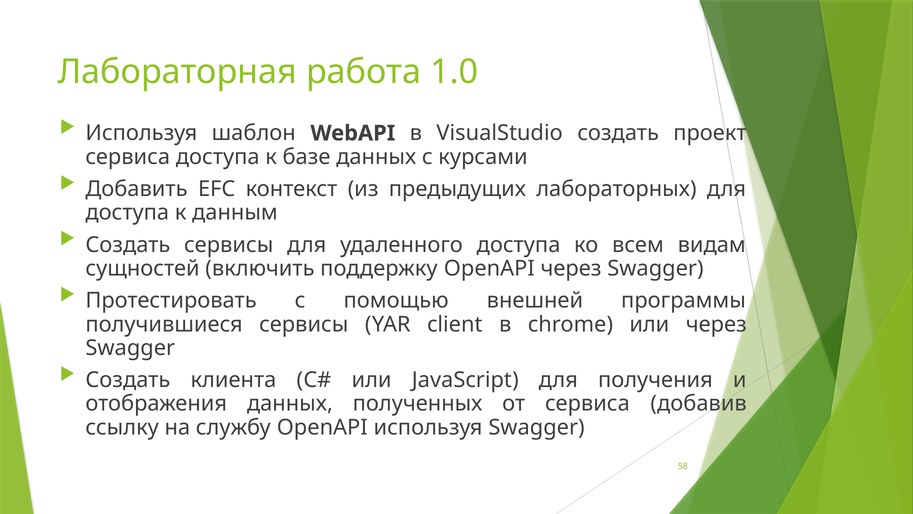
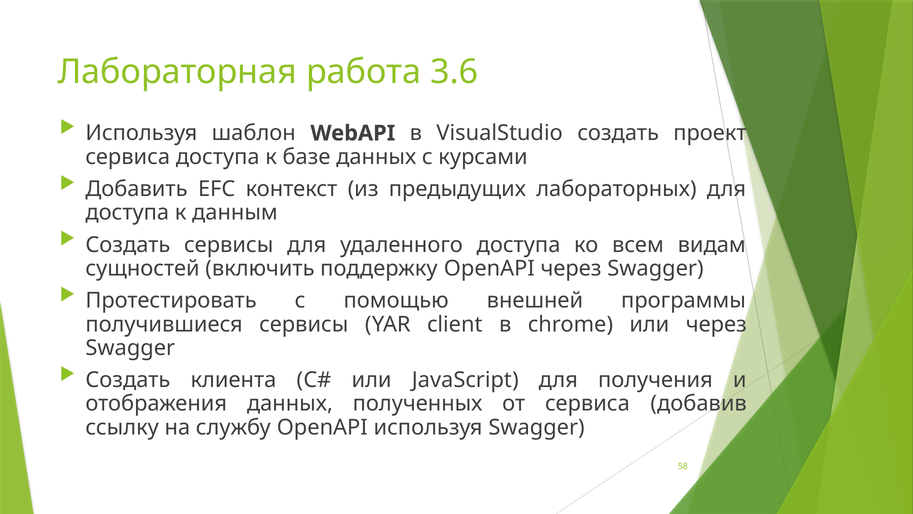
1.0: 1.0 -> 3.6
